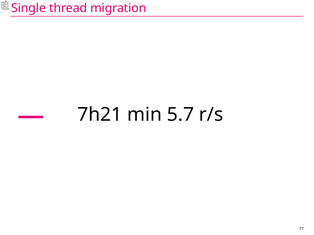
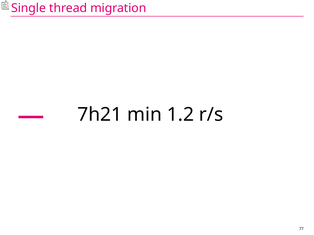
5.7: 5.7 -> 1.2
